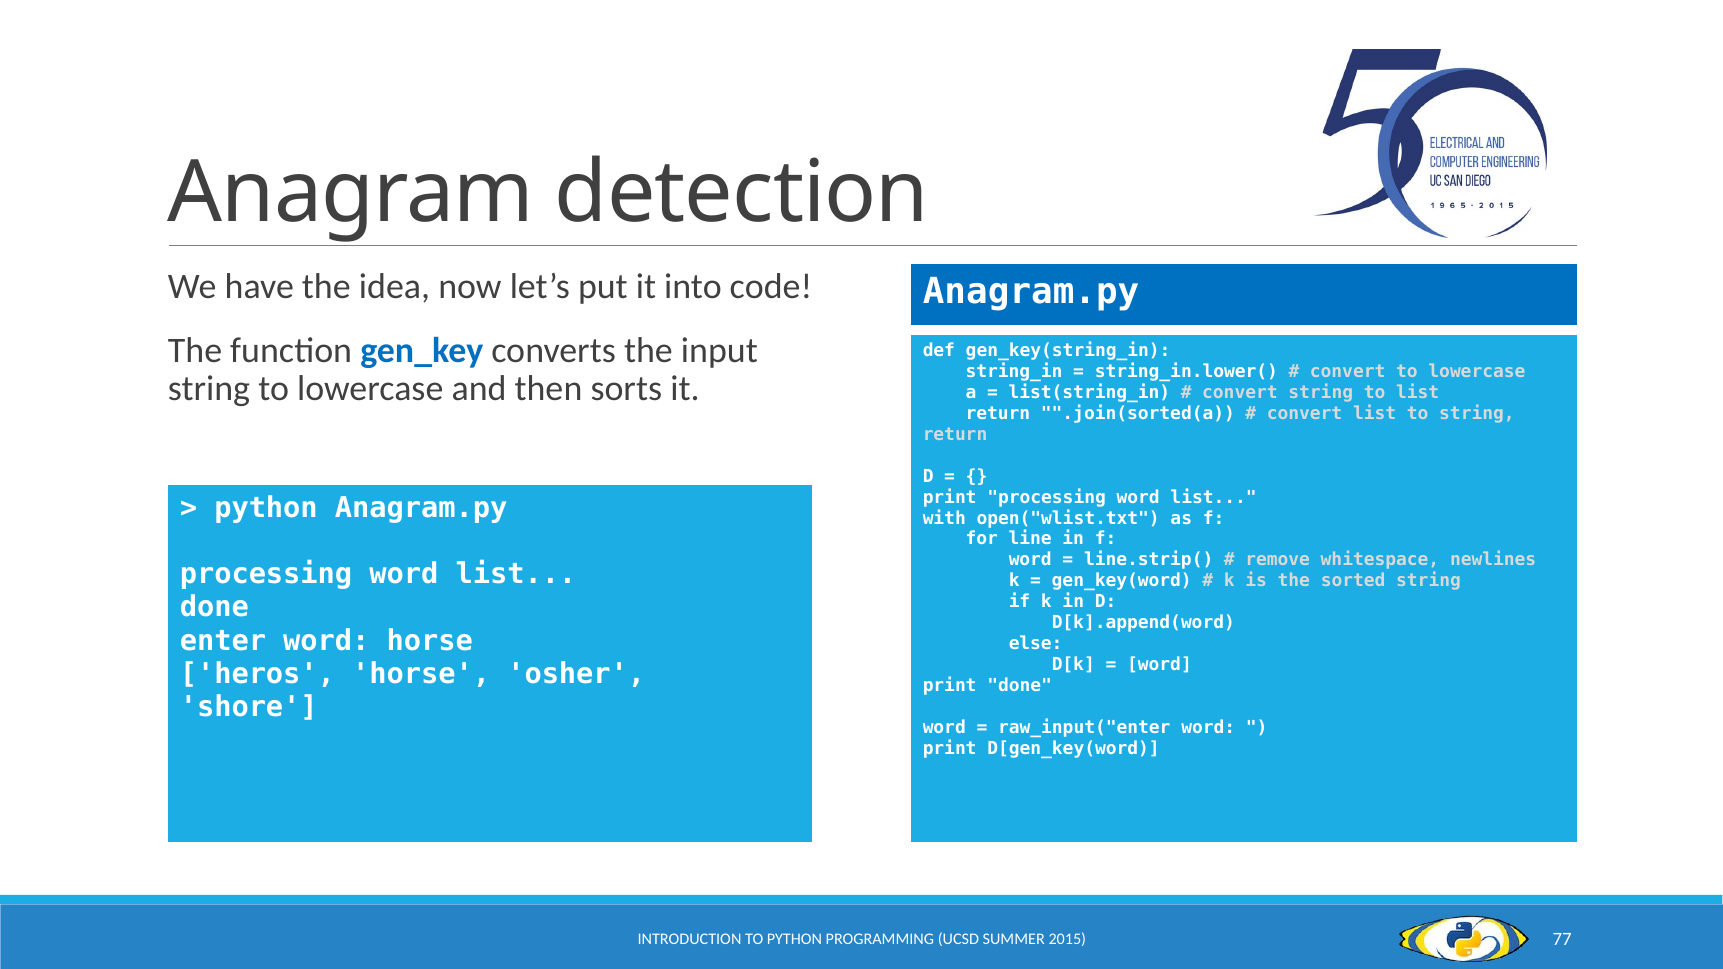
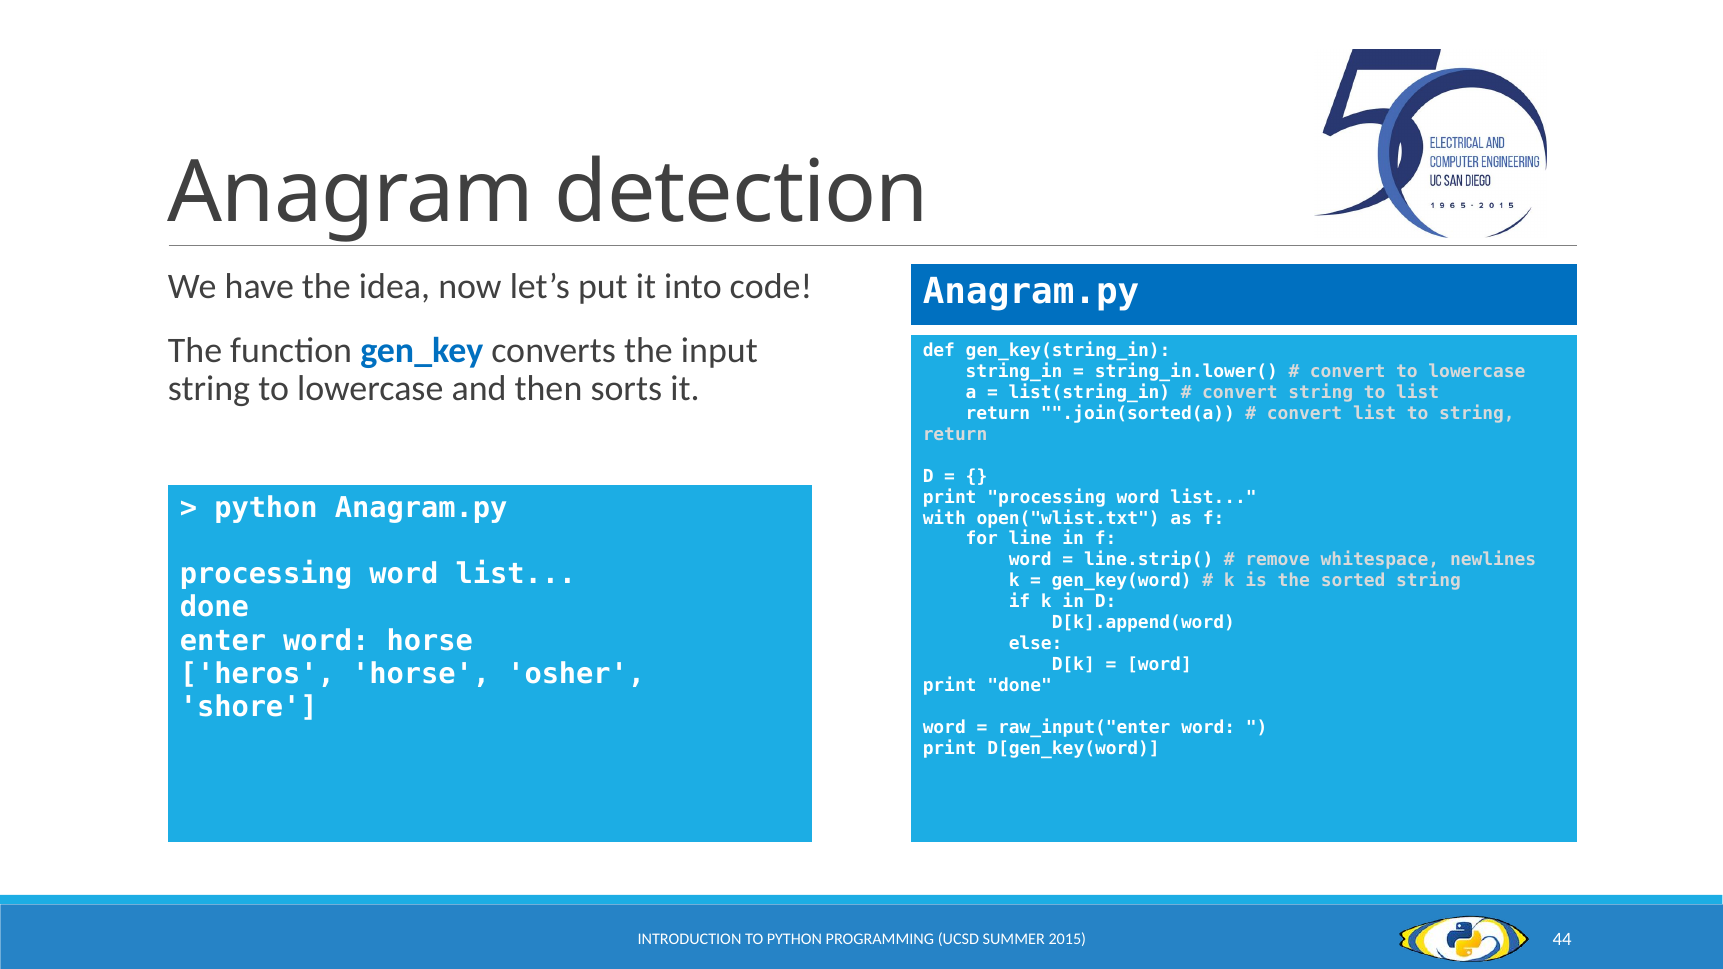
77: 77 -> 44
